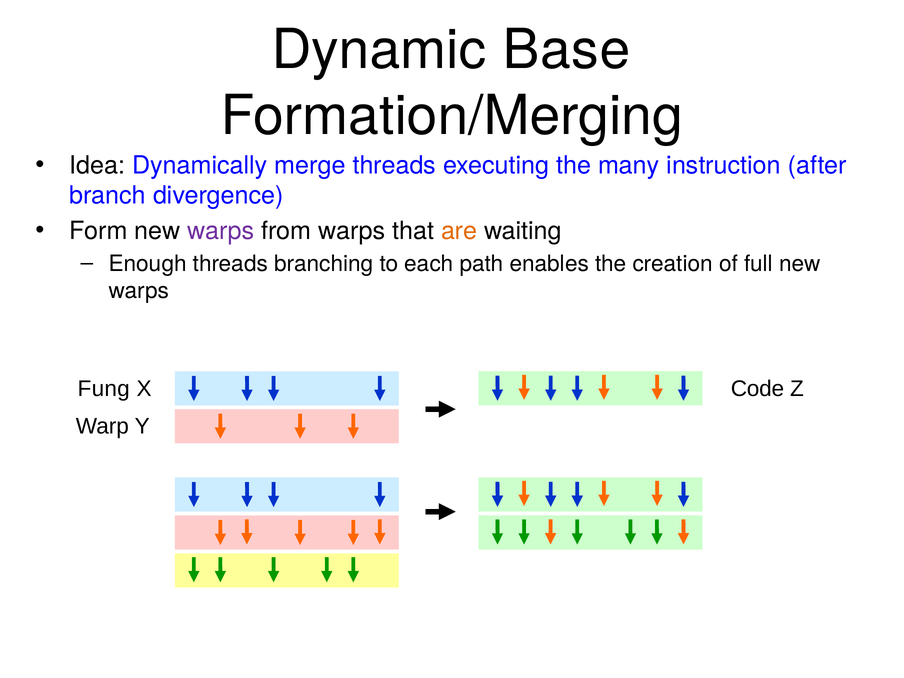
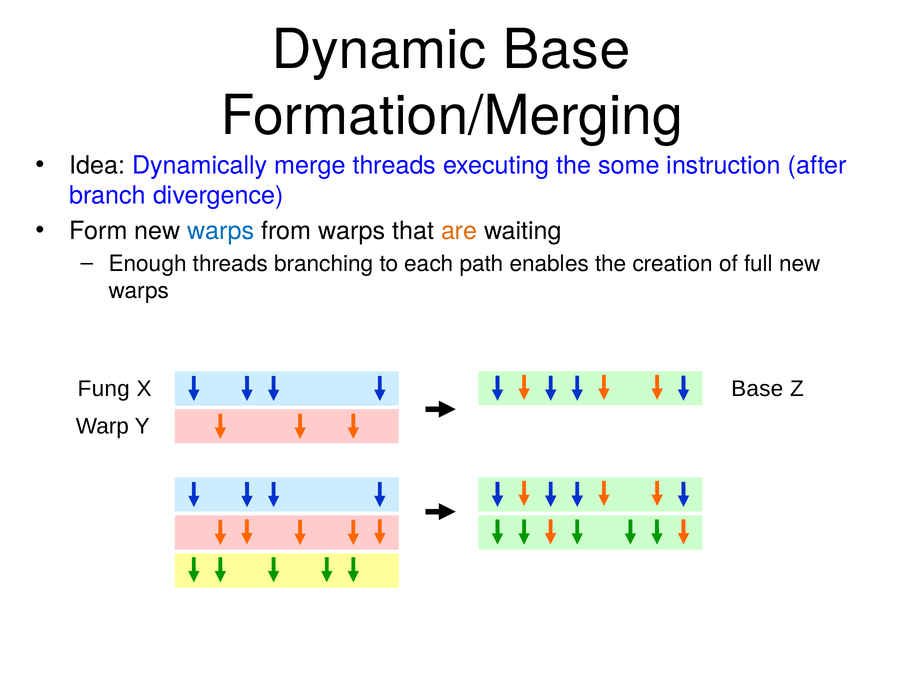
many: many -> some
warps at (221, 231) colour: purple -> blue
Code at (757, 389): Code -> Base
